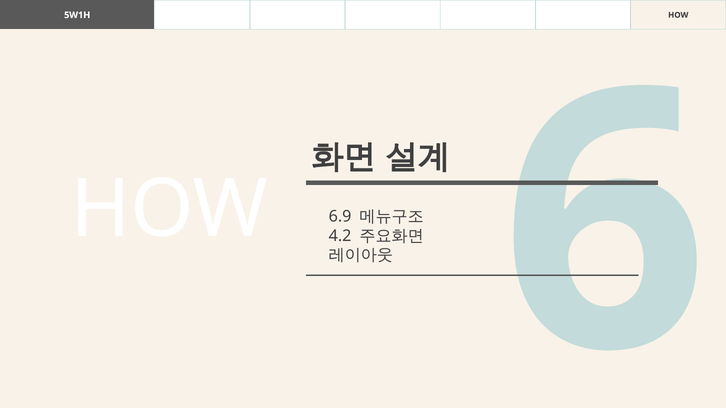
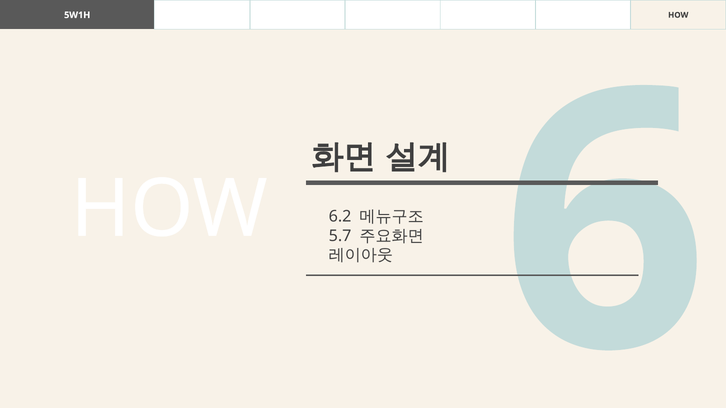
6.9: 6.9 -> 6.2
4.2: 4.2 -> 5.7
